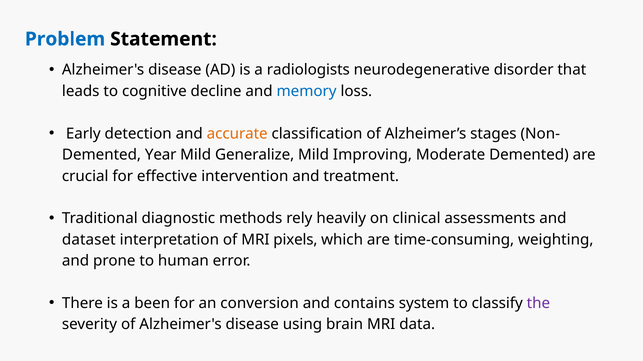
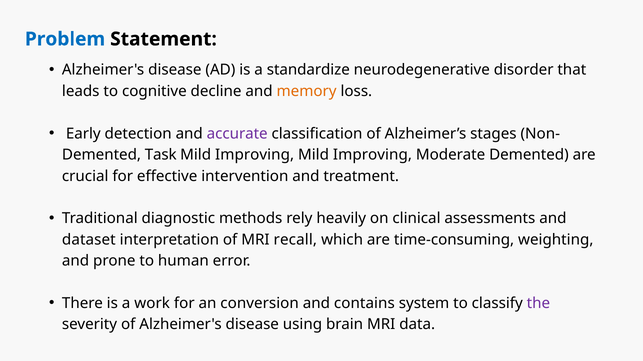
radiologists: radiologists -> standardize
memory colour: blue -> orange
accurate colour: orange -> purple
Year: Year -> Task
Generalize at (255, 155): Generalize -> Improving
pixels: pixels -> recall
been: been -> work
